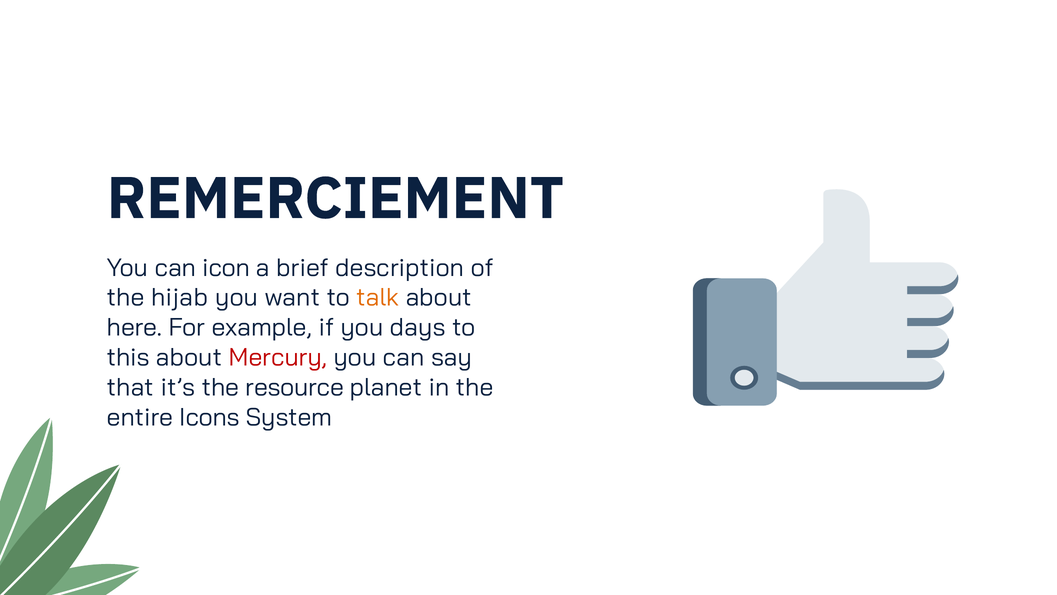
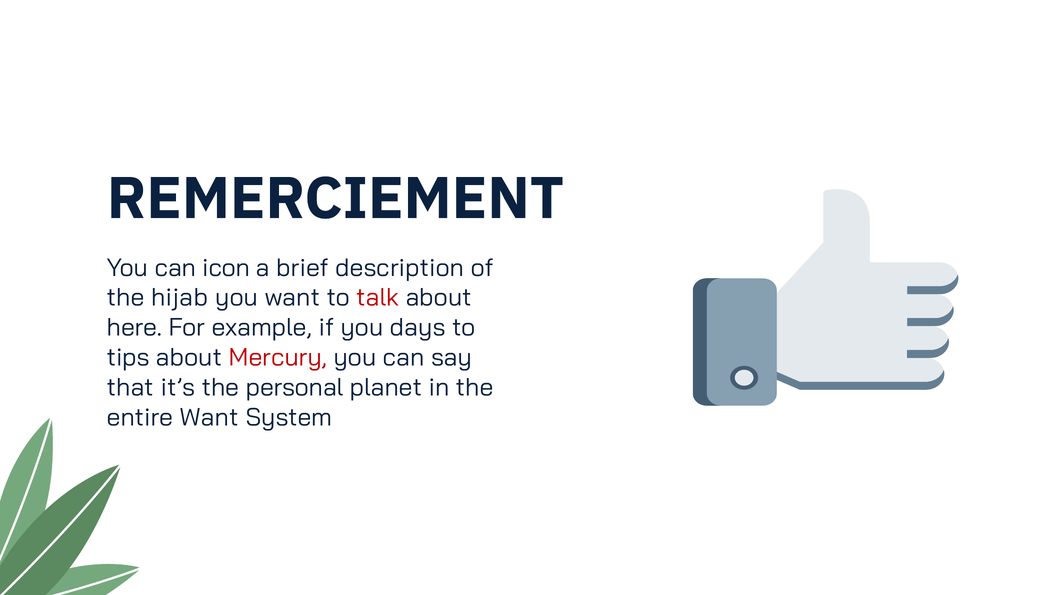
talk colour: orange -> red
this: this -> tips
resource: resource -> personal
entire Icons: Icons -> Want
